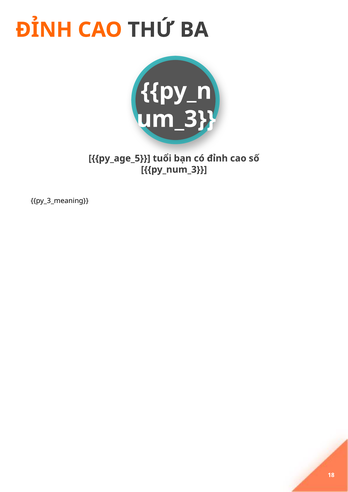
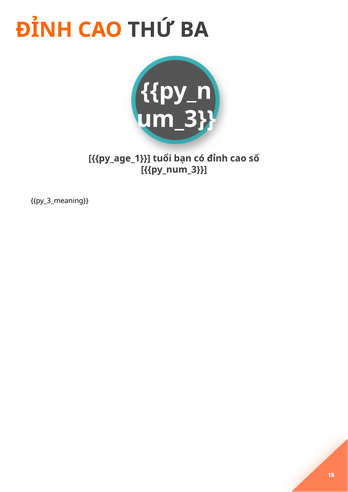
py_age_5: py_age_5 -> py_age_1
